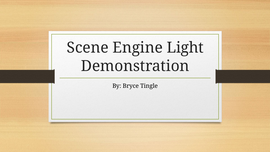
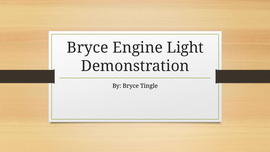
Scene at (88, 48): Scene -> Bryce
